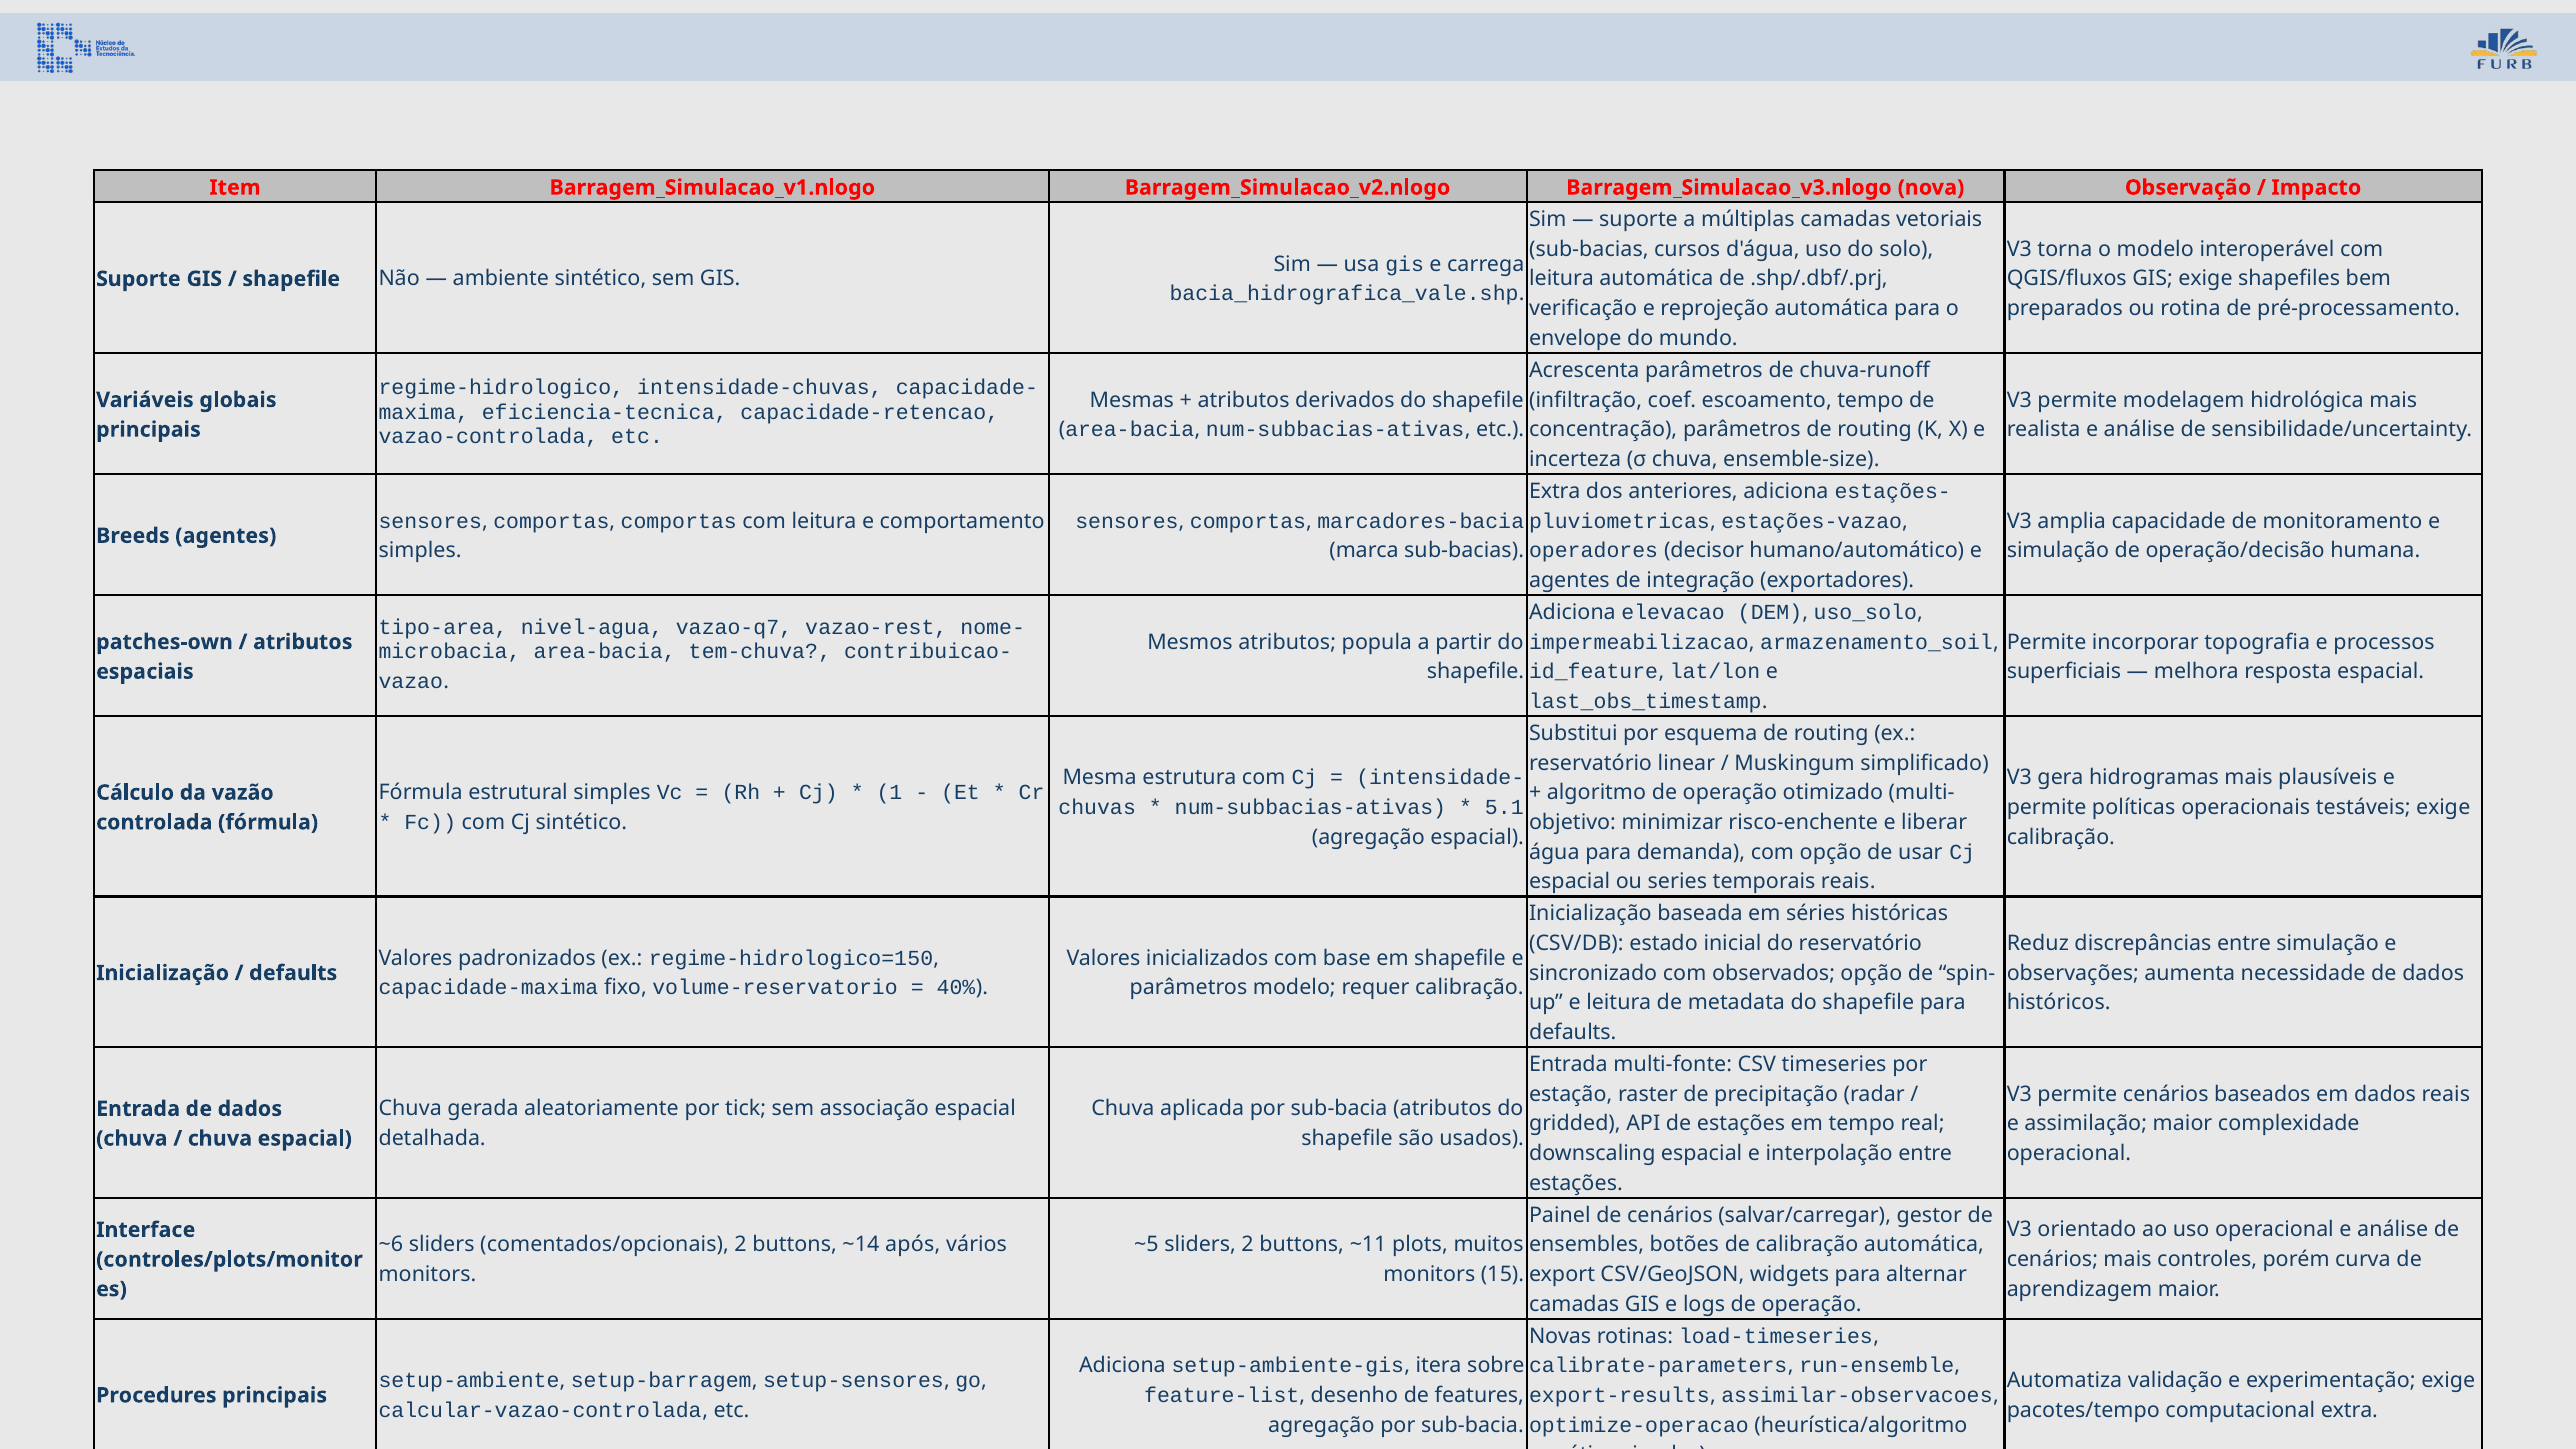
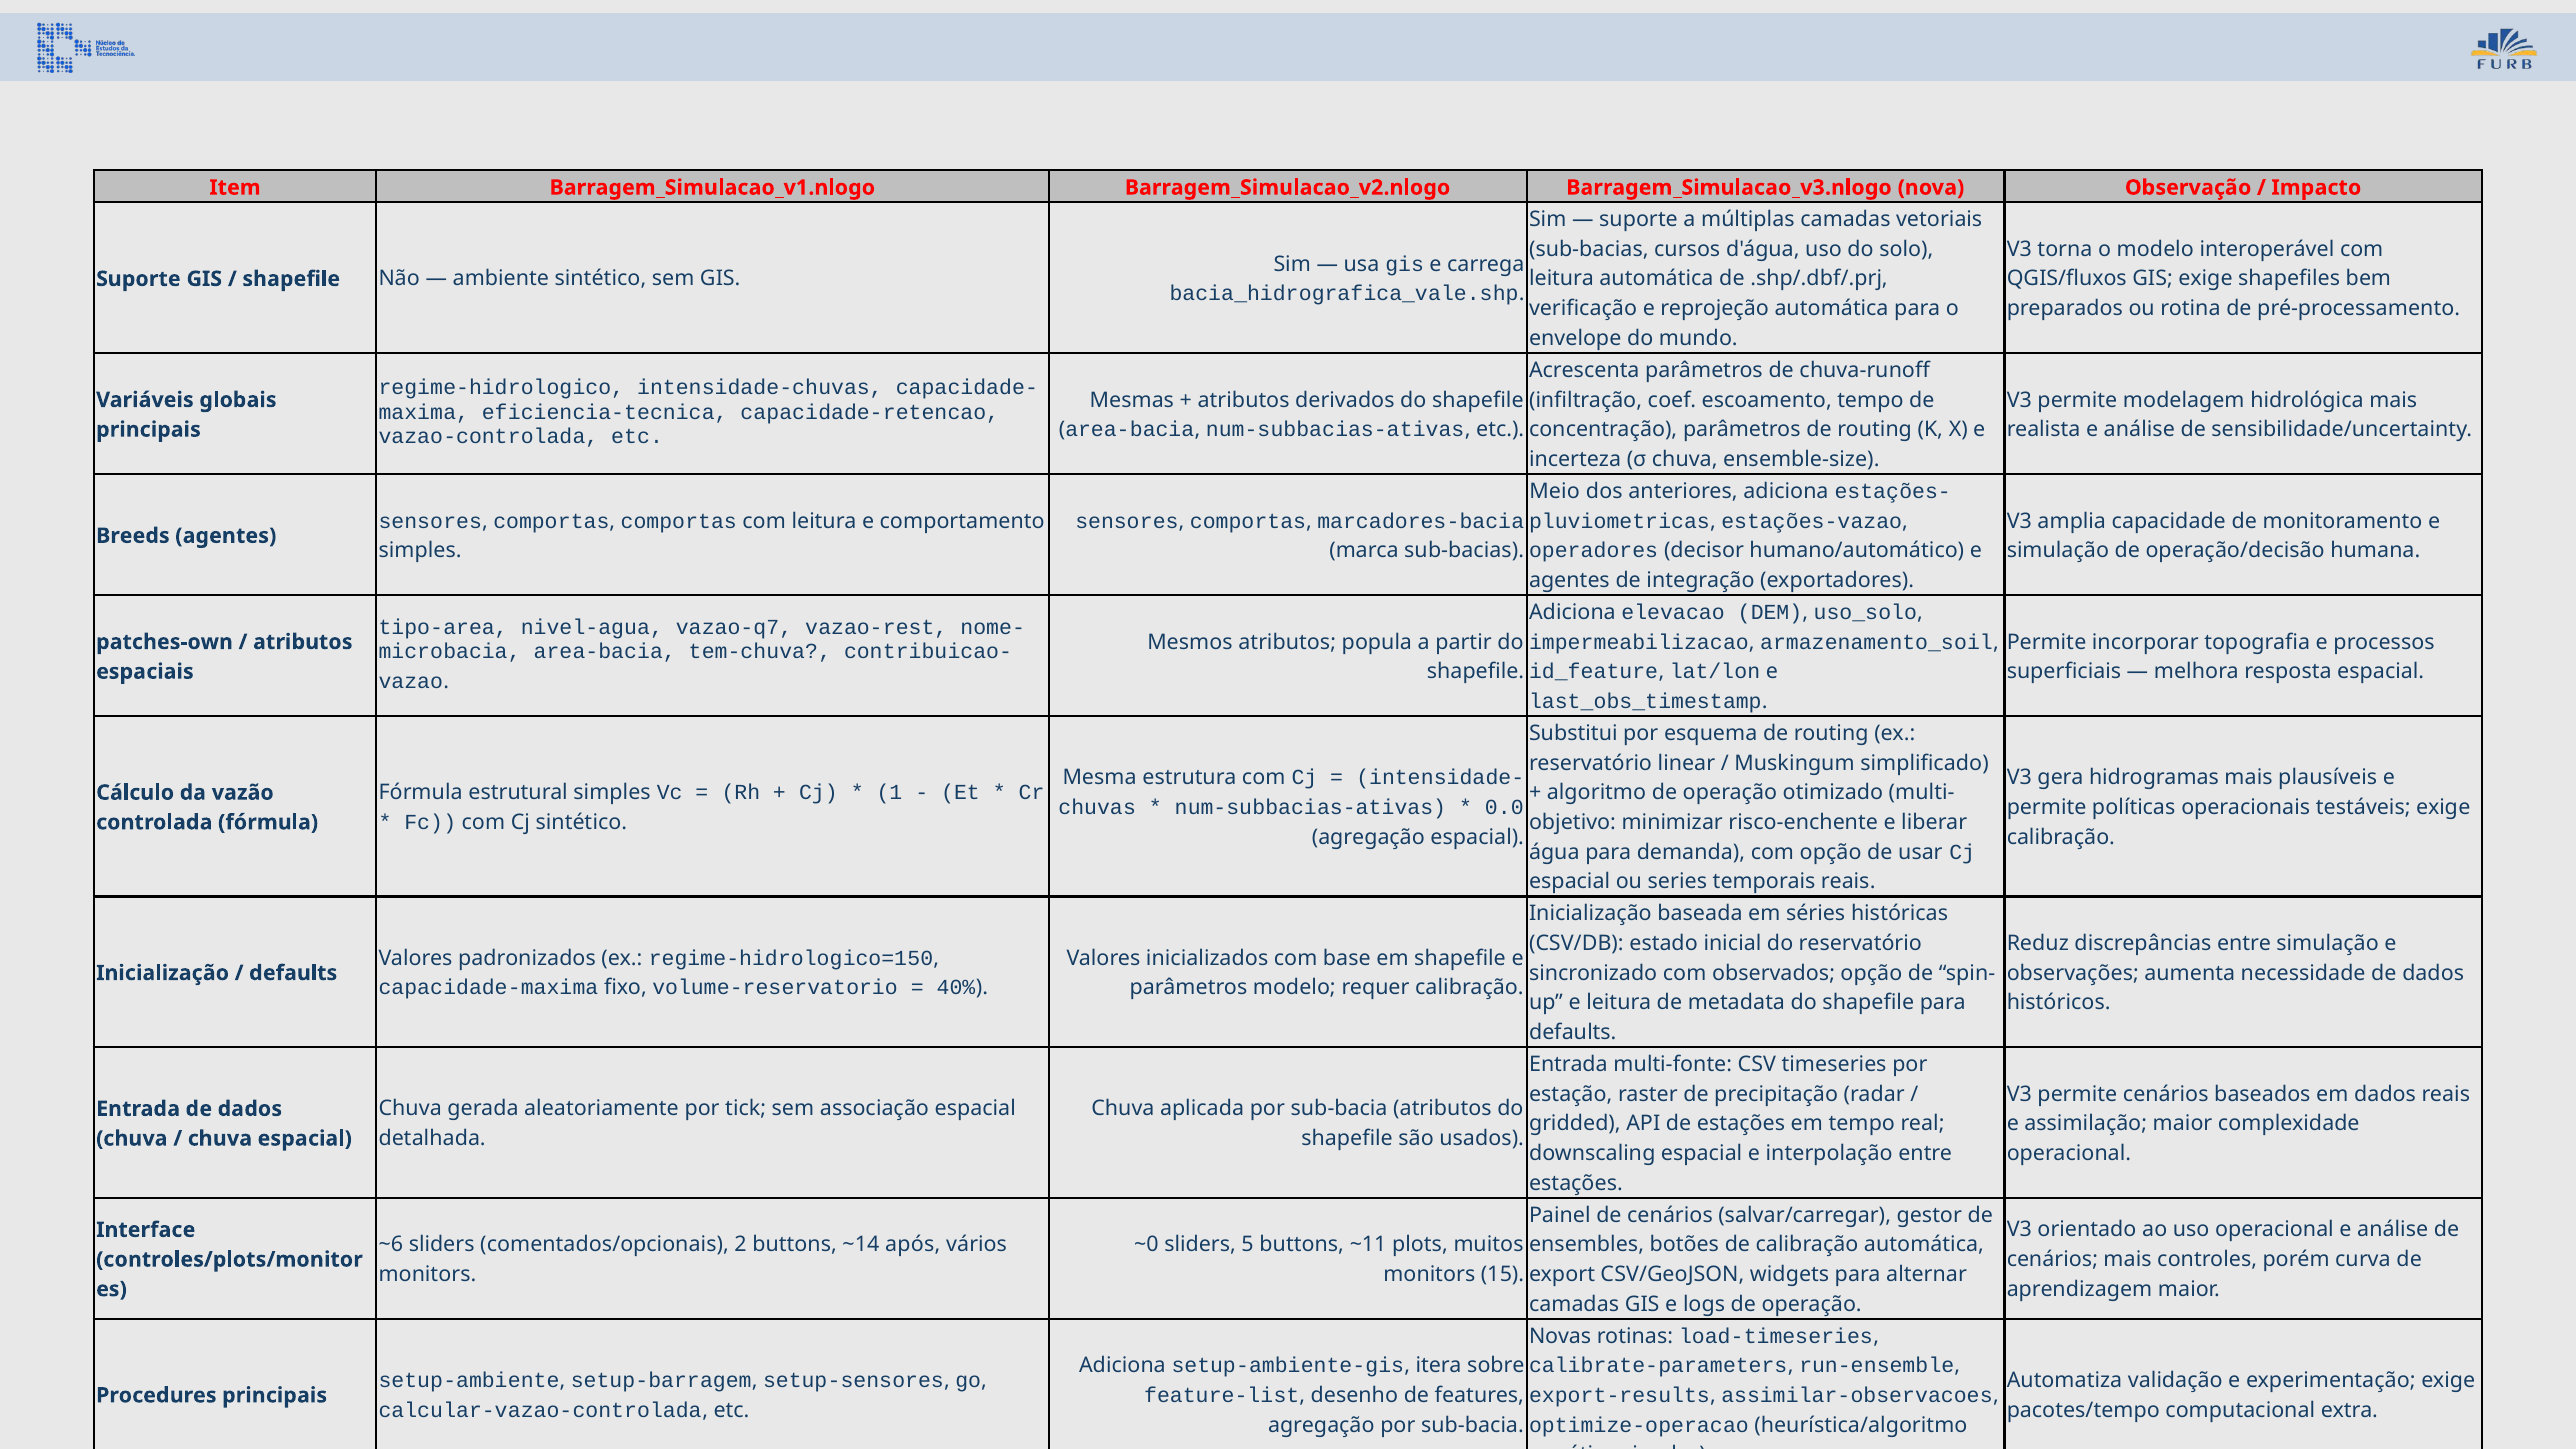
Extra at (1555, 491): Extra -> Meio
5.1: 5.1 -> 0.0
~5: ~5 -> ~0
sliders 2: 2 -> 5
